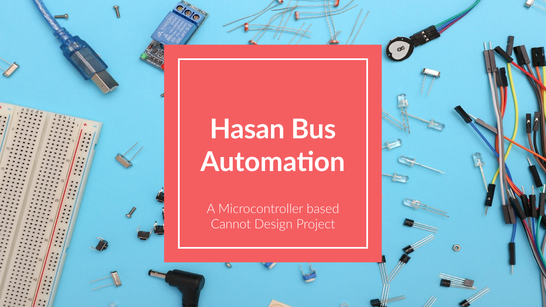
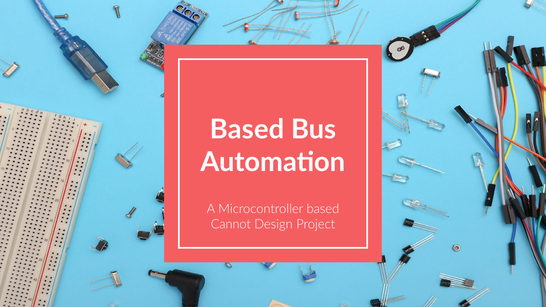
Hasan at (247, 130): Hasan -> Based
